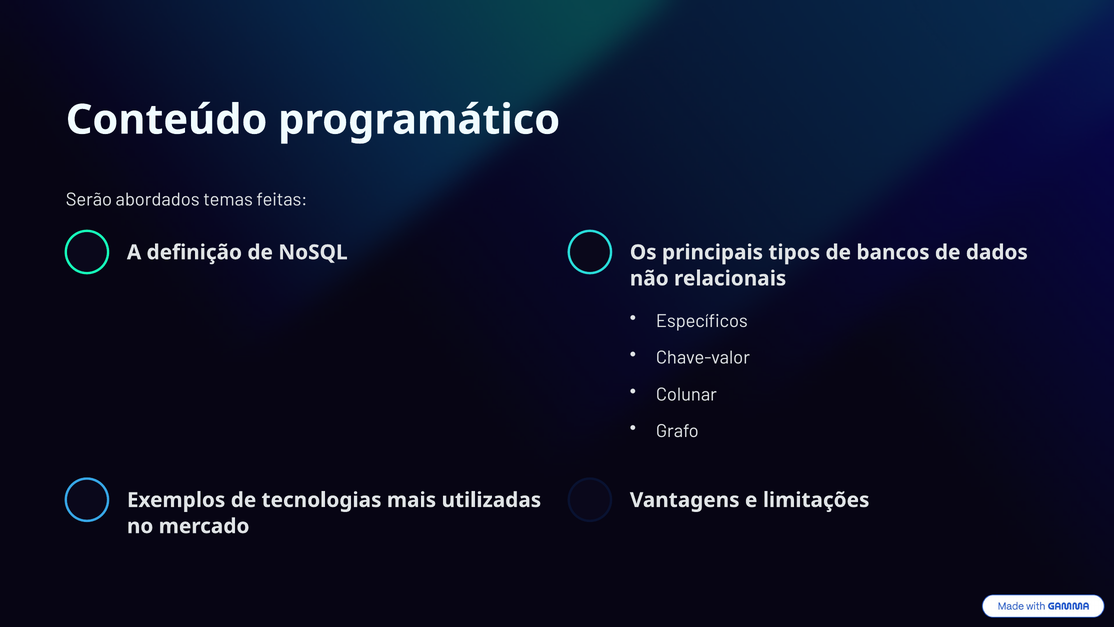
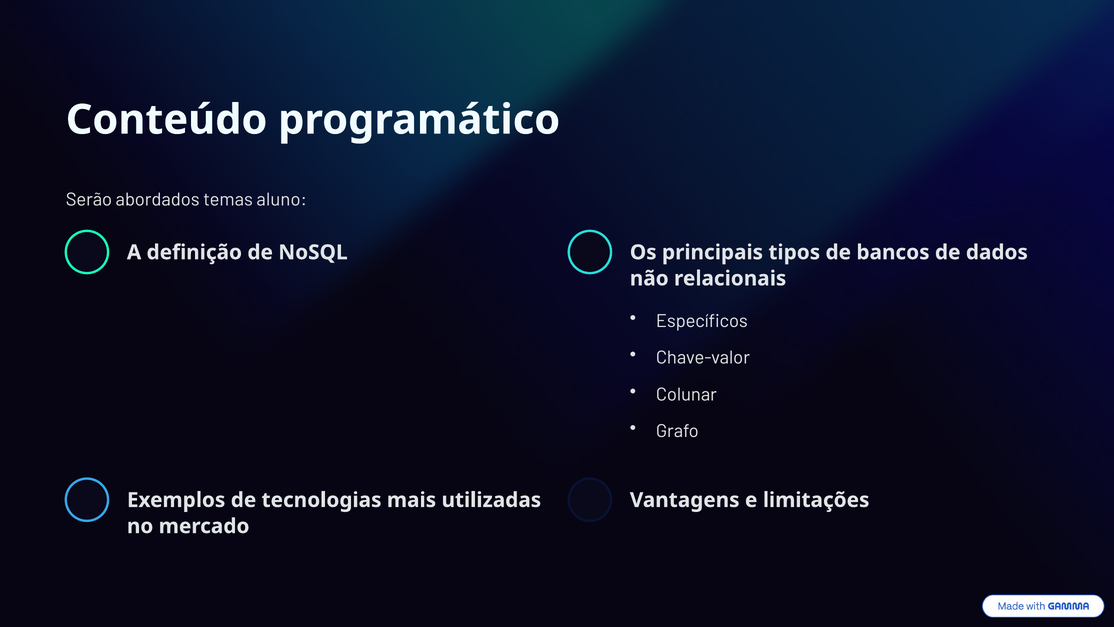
feitas: feitas -> aluno
